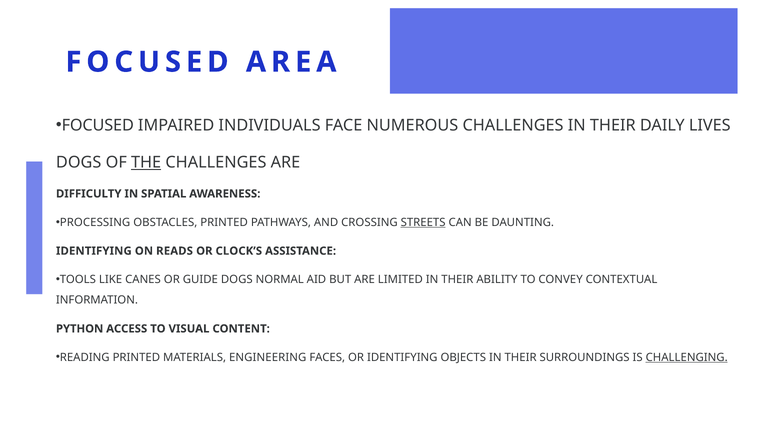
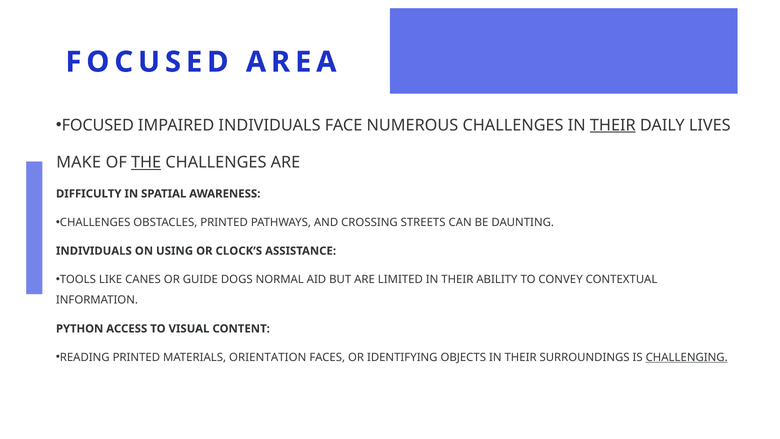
THEIR at (613, 125) underline: none -> present
DOGS at (79, 162): DOGS -> MAKE
PROCESSING at (95, 222): PROCESSING -> CHALLENGES
STREETS underline: present -> none
IDENTIFYING at (94, 251): IDENTIFYING -> INDIVIDUALS
READS: READS -> USING
ENGINEERING: ENGINEERING -> ORIENTATION
